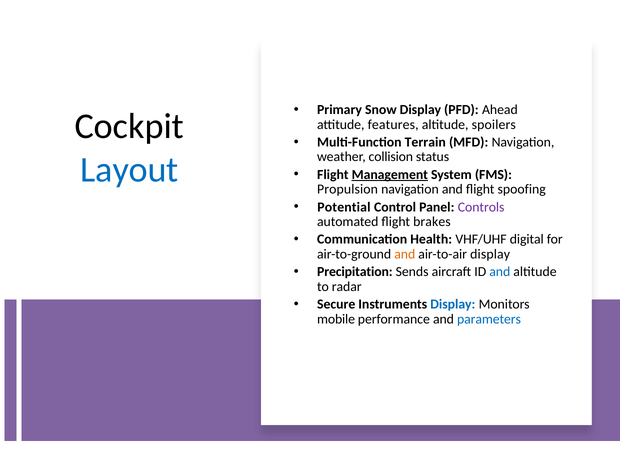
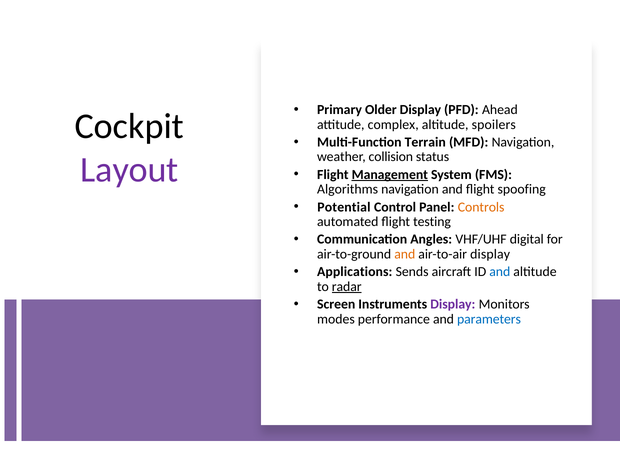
Snow: Snow -> Older
features: features -> complex
Layout colour: blue -> purple
Propulsion: Propulsion -> Algorithms
Controls colour: purple -> orange
brakes: brakes -> testing
Health: Health -> Angles
Precipitation: Precipitation -> Applications
radar underline: none -> present
Secure: Secure -> Screen
Display at (453, 304) colour: blue -> purple
mobile: mobile -> modes
